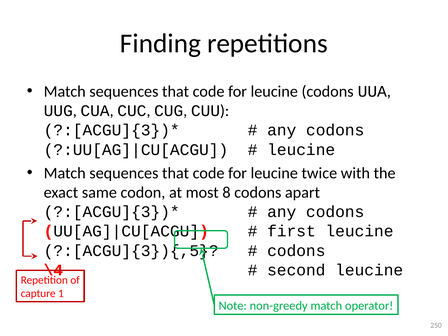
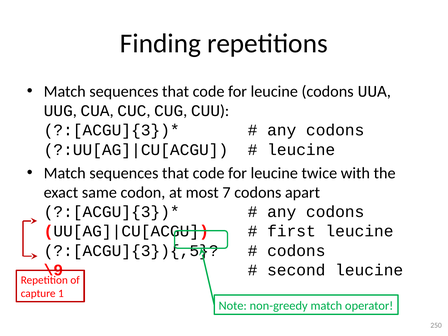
8: 8 -> 7
\4: \4 -> \9
